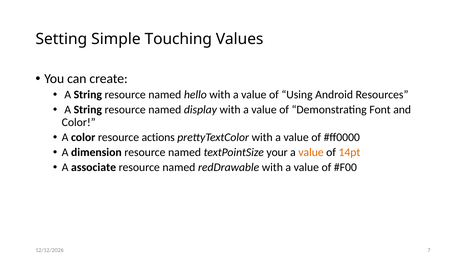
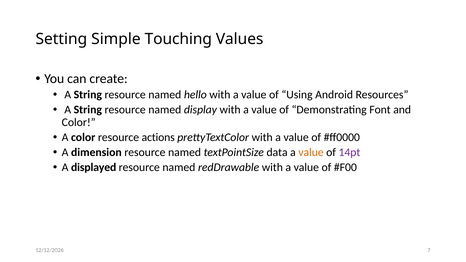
your: your -> data
14pt colour: orange -> purple
associate: associate -> displayed
